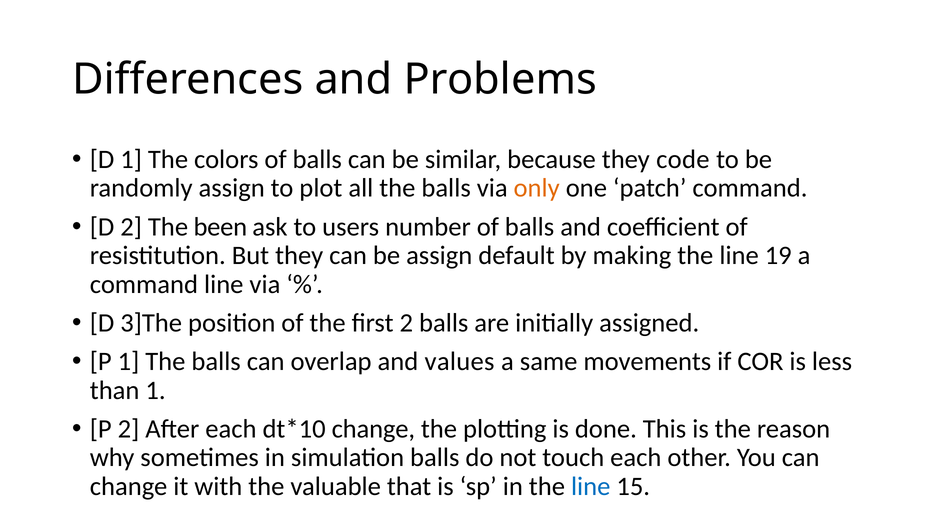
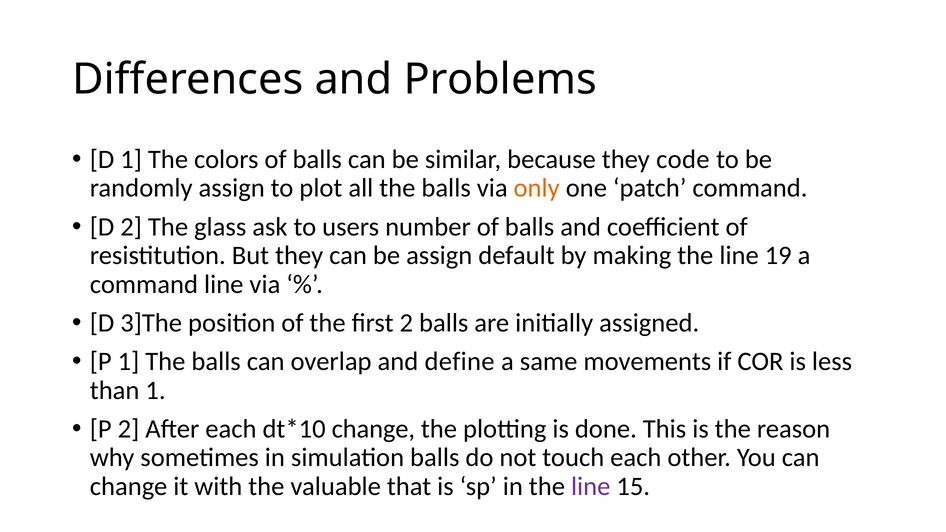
been: been -> glass
values: values -> define
line at (591, 487) colour: blue -> purple
